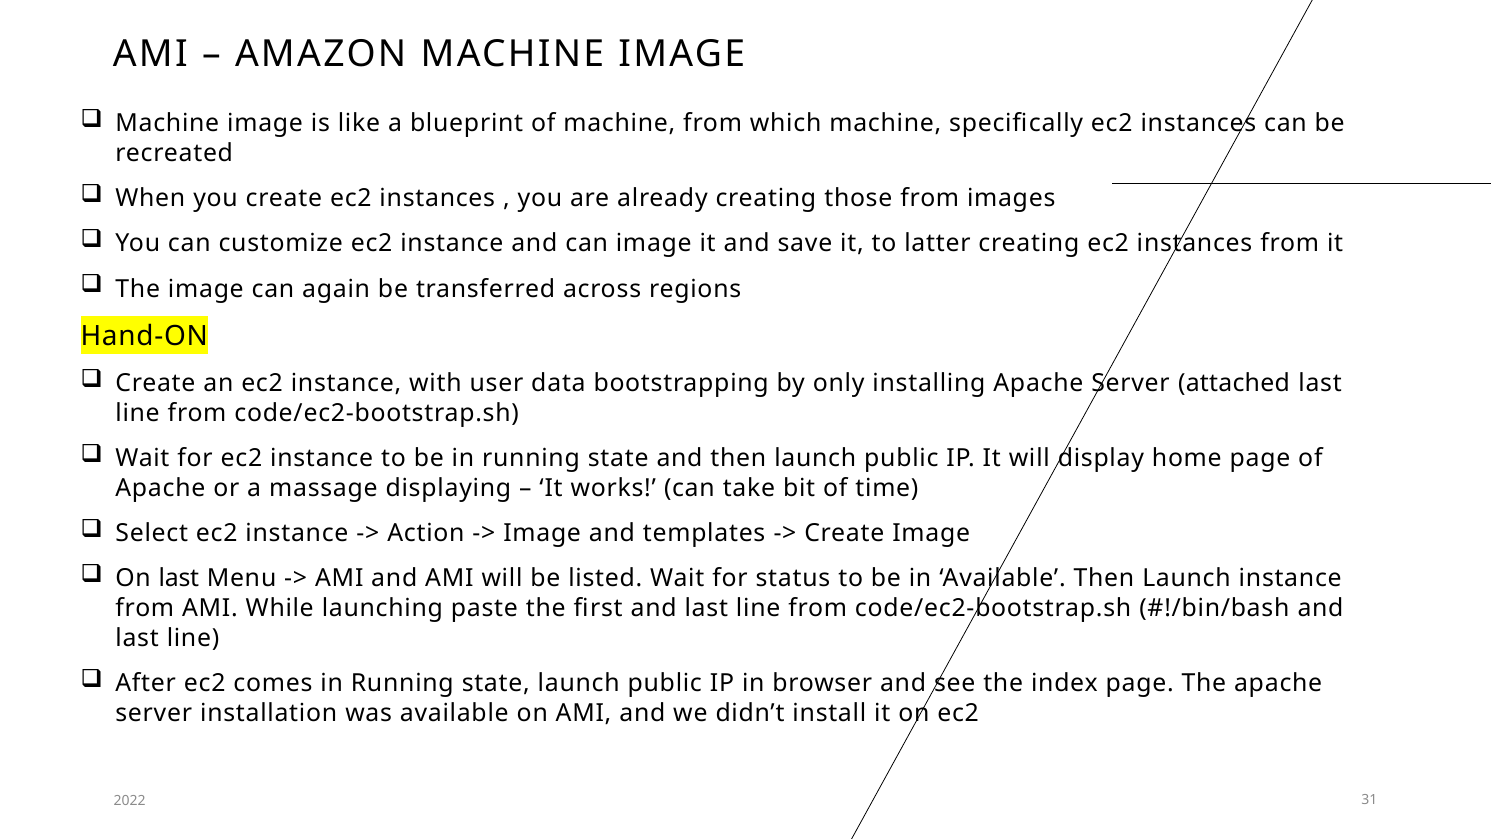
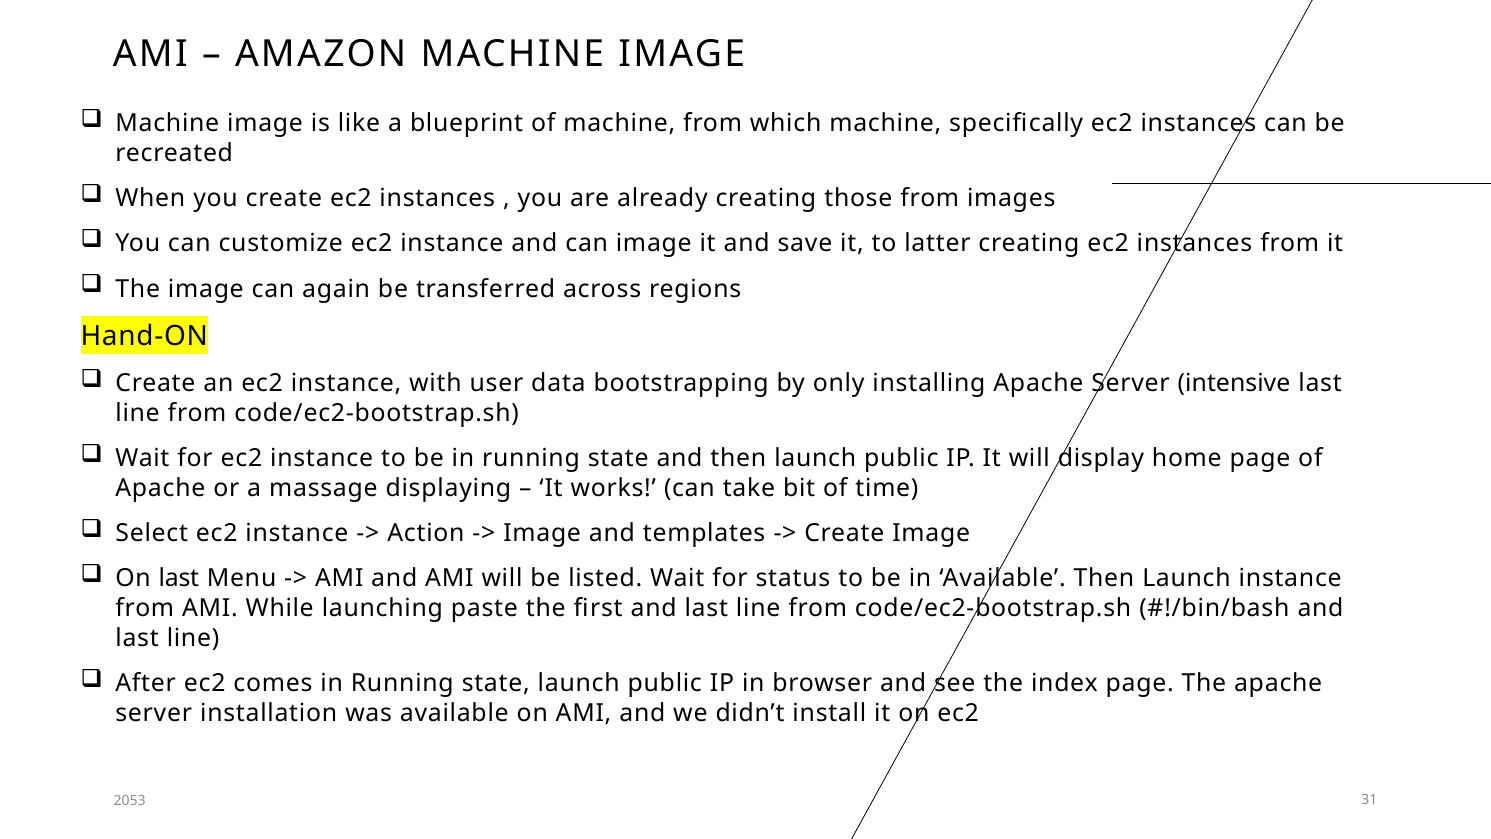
attached: attached -> intensive
2022: 2022 -> 2053
